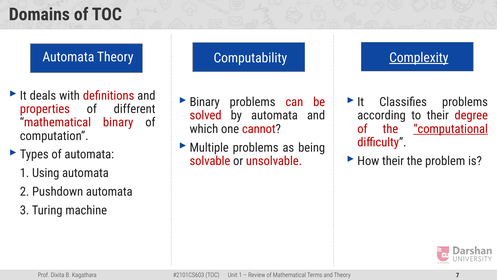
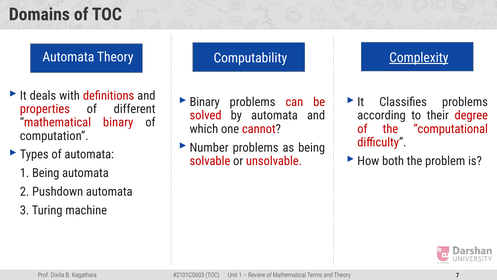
computational underline: present -> none
Multiple: Multiple -> Number
How their: their -> both
1 Using: Using -> Being
